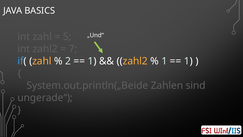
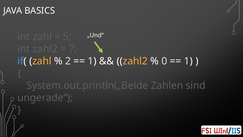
1 at (164, 61): 1 -> 0
